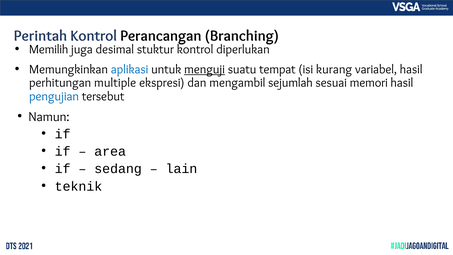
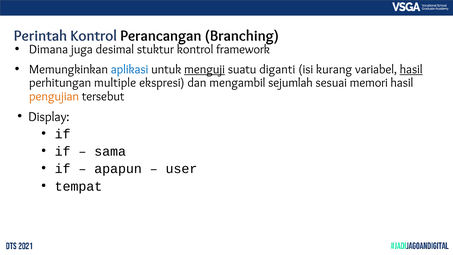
Memilih: Memilih -> Dimana
diperlukan: diperlukan -> framework
tempat: tempat -> diganti
hasil at (411, 69) underline: none -> present
pengujian colour: blue -> orange
Namun: Namun -> Display
area: area -> sama
sedang: sedang -> apapun
lain: lain -> user
teknik: teknik -> tempat
